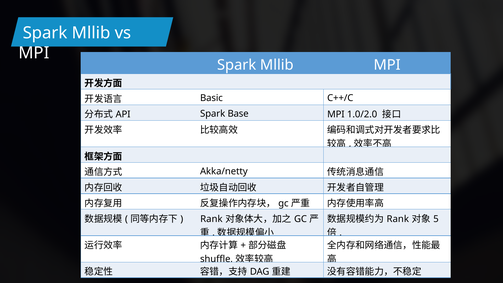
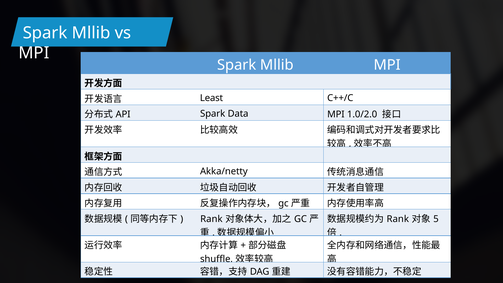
Basic: Basic -> Least
Base: Base -> Data
